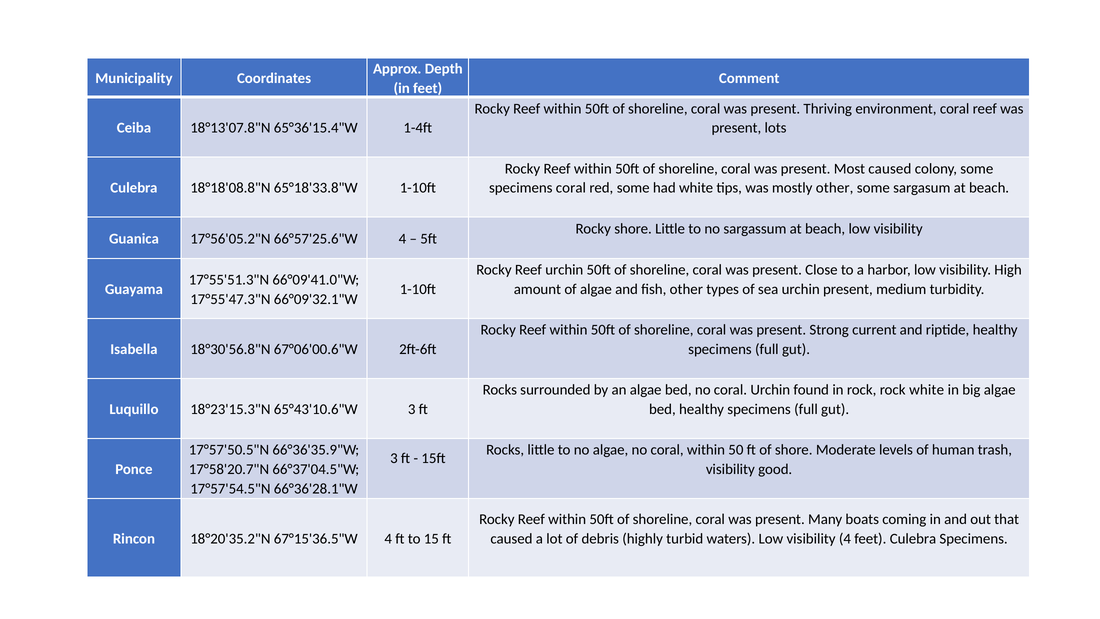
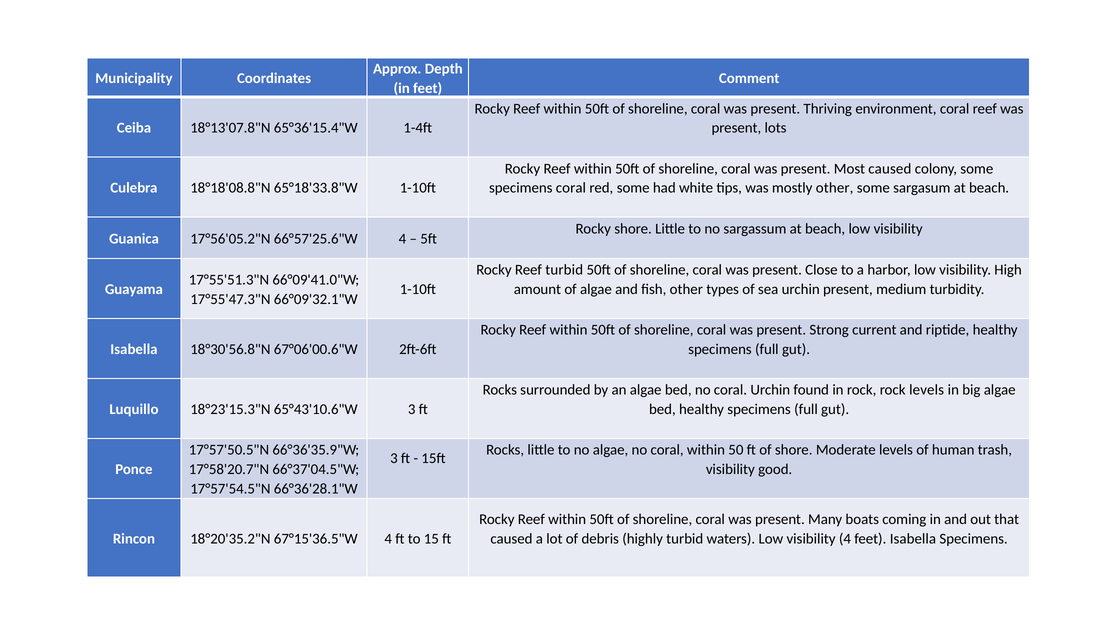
Reef urchin: urchin -> turbid
rock white: white -> levels
feet Culebra: Culebra -> Isabella
